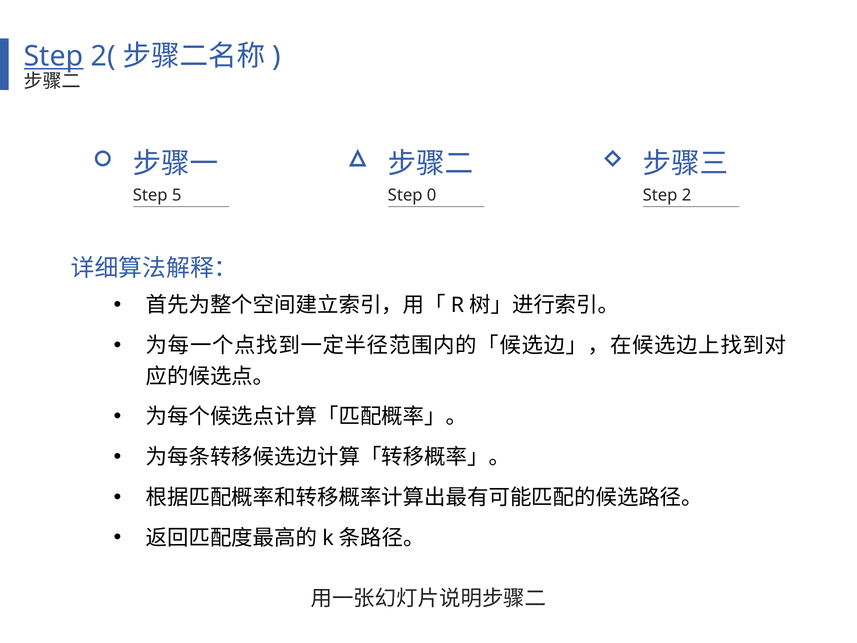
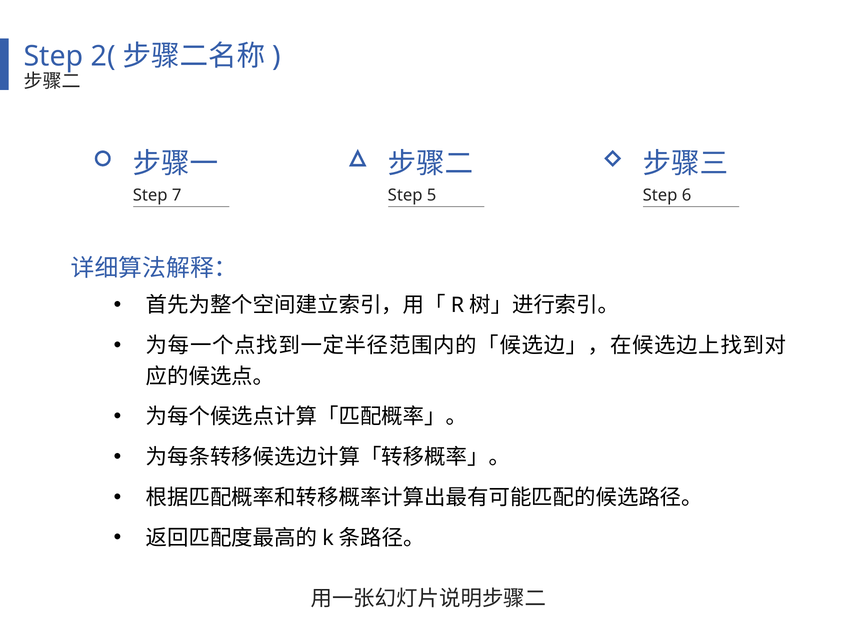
Step at (54, 56) underline: present -> none
5: 5 -> 7
0: 0 -> 5
2: 2 -> 6
